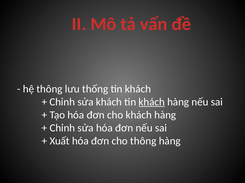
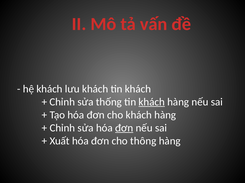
hệ thông: thông -> khách
lưu thống: thống -> khách
sửa khách: khách -> thống
đơn at (124, 128) underline: none -> present
